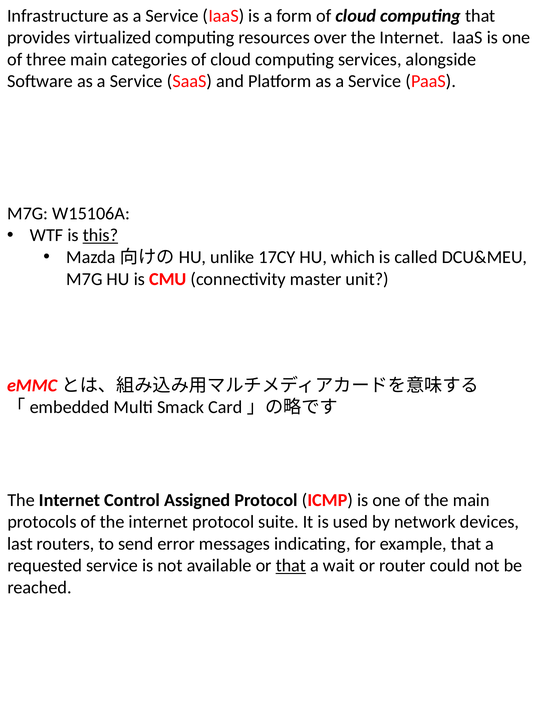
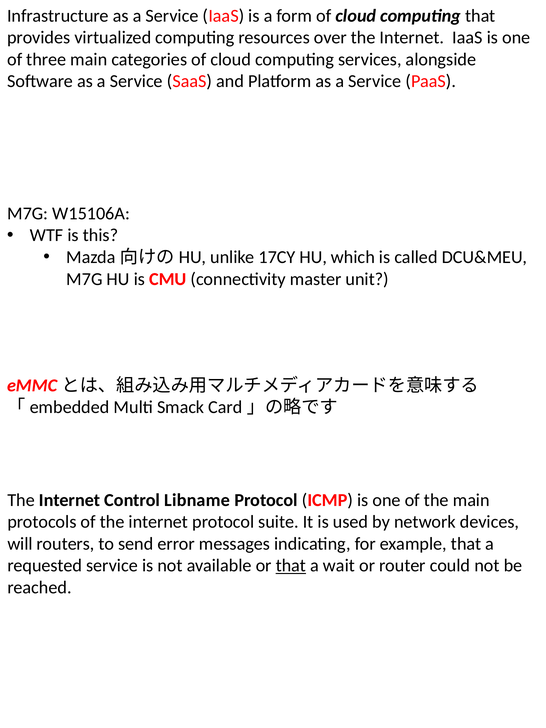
this underline: present -> none
Assigned: Assigned -> Libname
last: last -> will
